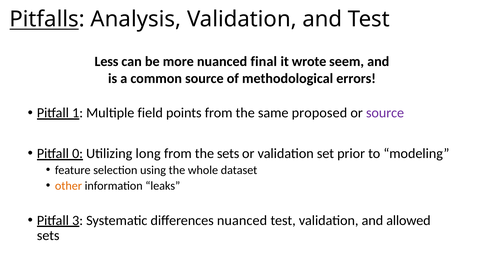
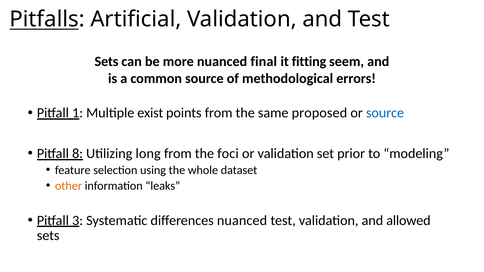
Analysis: Analysis -> Artificial
Less at (106, 62): Less -> Sets
wrote: wrote -> fitting
field: field -> exist
source at (385, 113) colour: purple -> blue
0: 0 -> 8
the sets: sets -> foci
